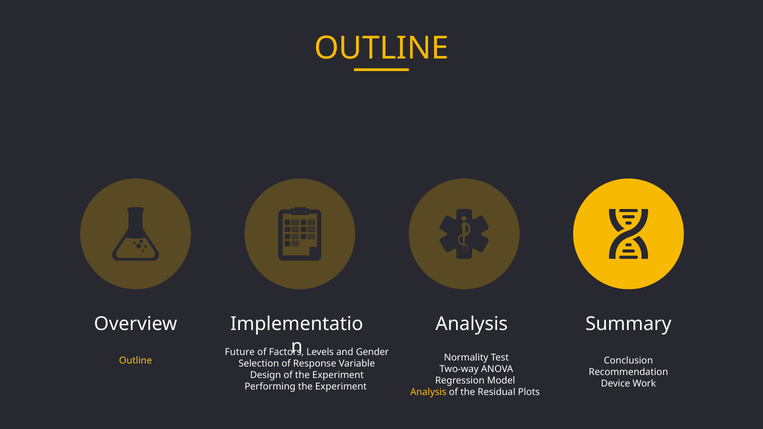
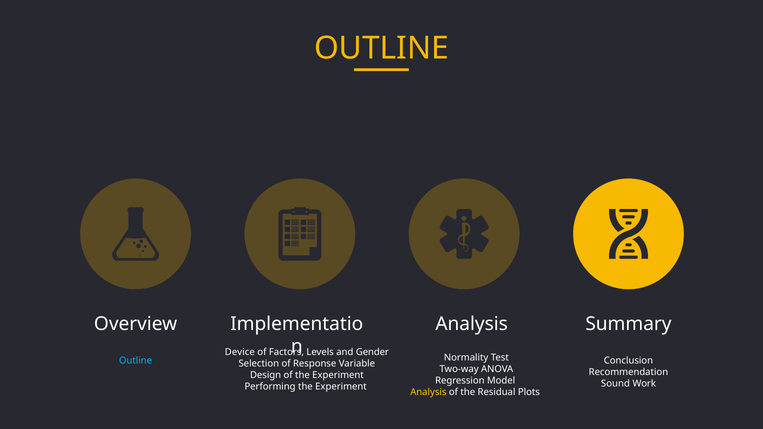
Future: Future -> Device
Outline at (136, 361) colour: yellow -> light blue
Device: Device -> Sound
